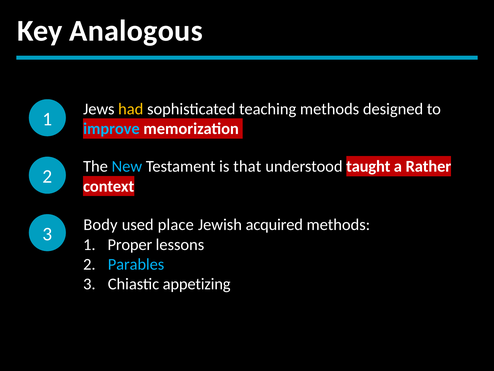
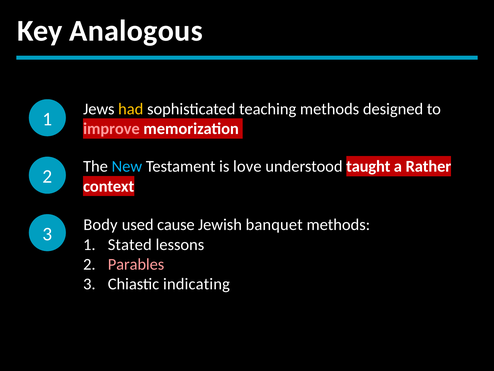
improve colour: light blue -> pink
that: that -> love
place: place -> cause
acquired: acquired -> banquet
Proper: Proper -> Stated
Parables colour: light blue -> pink
appetizing: appetizing -> indicating
